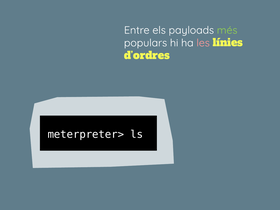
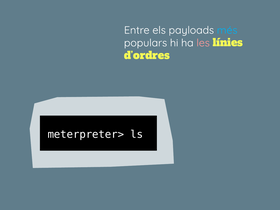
més colour: light green -> light blue
